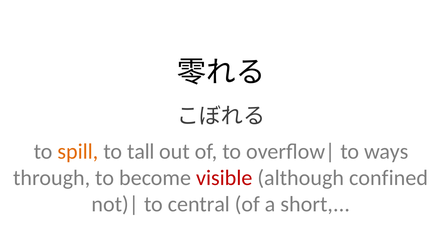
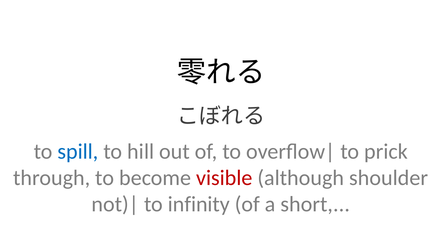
spill colour: orange -> blue
tall: tall -> hill
ways: ways -> prick
confined: confined -> shoulder
central: central -> infinity
